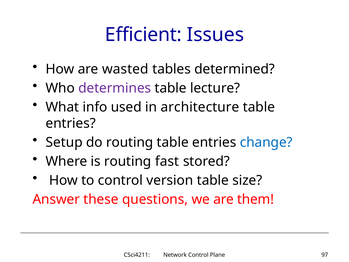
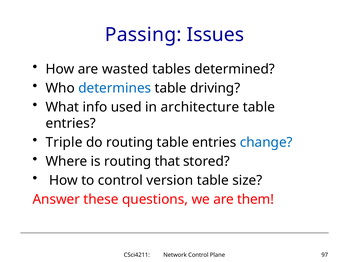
Efficient: Efficient -> Passing
determines colour: purple -> blue
lecture: lecture -> driving
Setup: Setup -> Triple
fast: fast -> that
